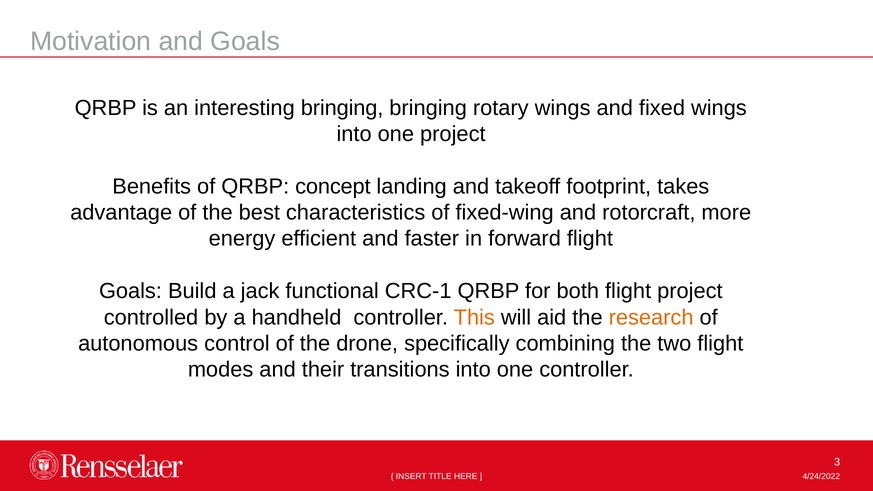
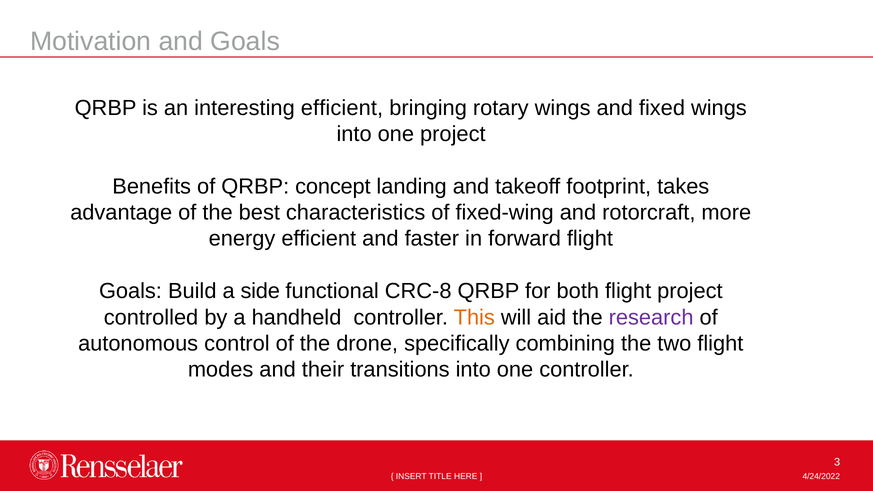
interesting bringing: bringing -> efficient
jack: jack -> side
CRC-1: CRC-1 -> CRC-8
research colour: orange -> purple
